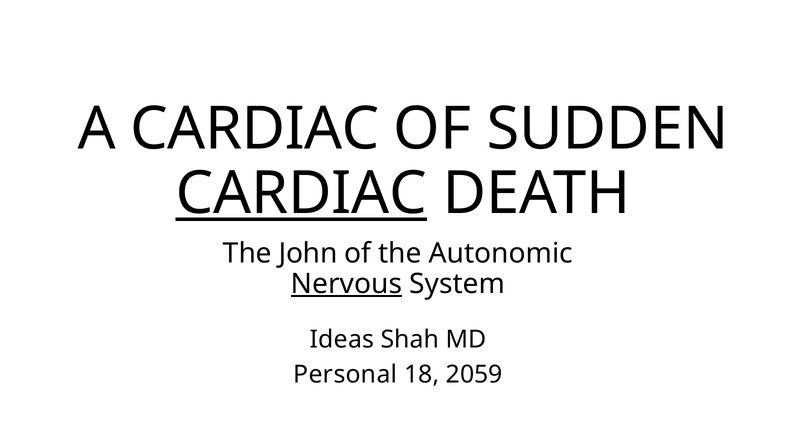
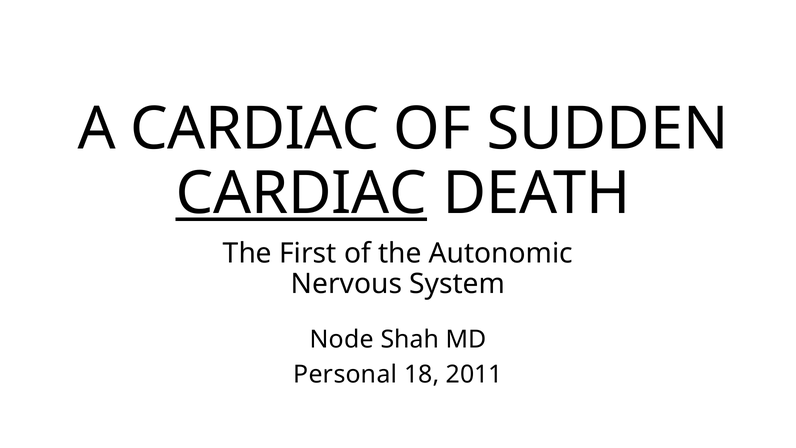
John: John -> First
Nervous underline: present -> none
Ideas: Ideas -> Node
2059: 2059 -> 2011
